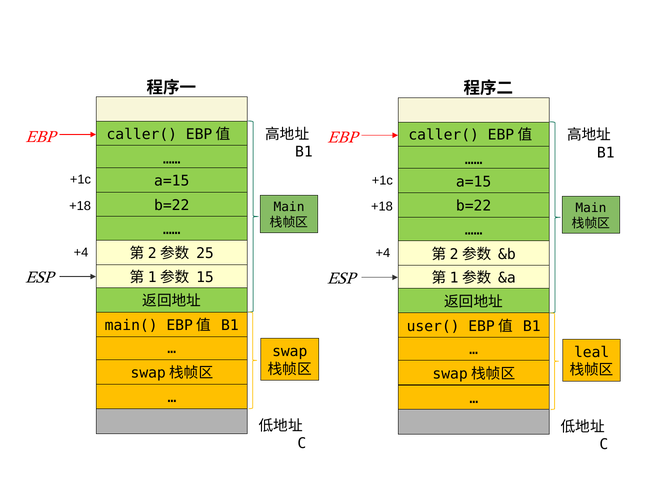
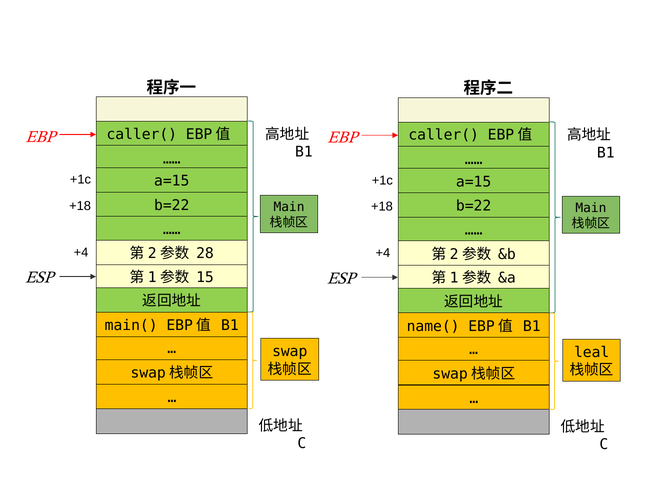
25: 25 -> 28
user(: user( -> name(
